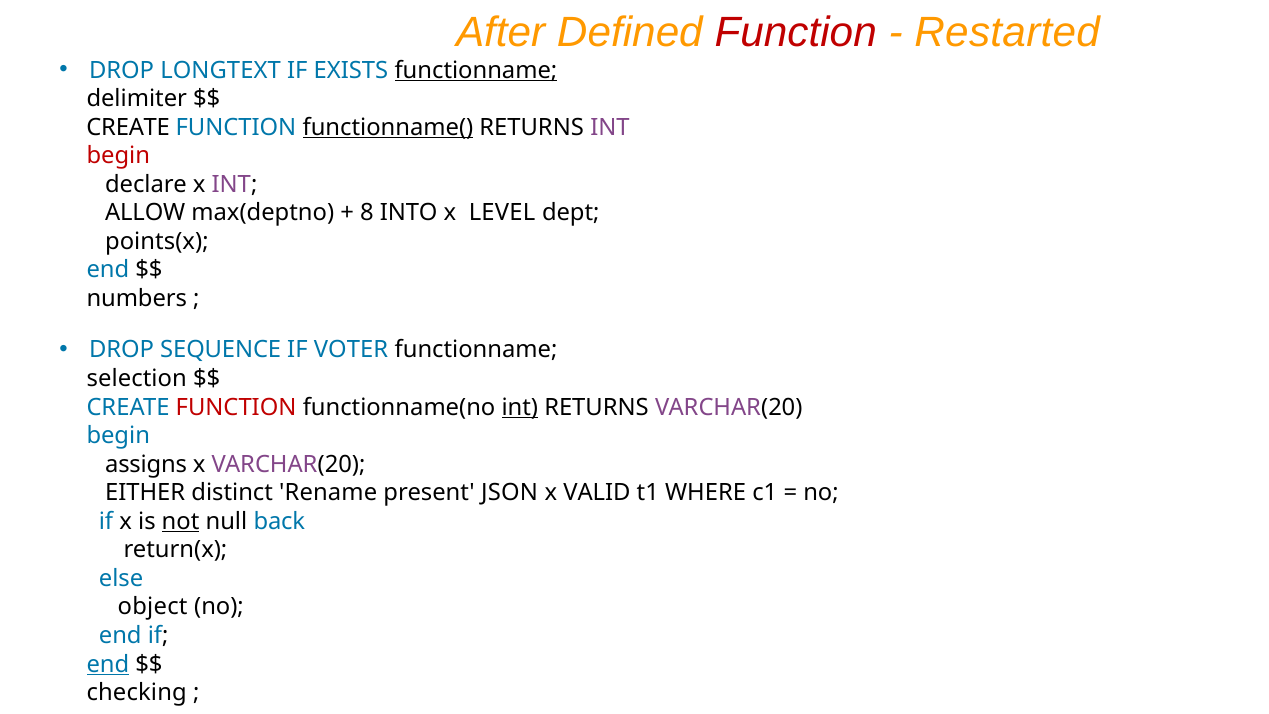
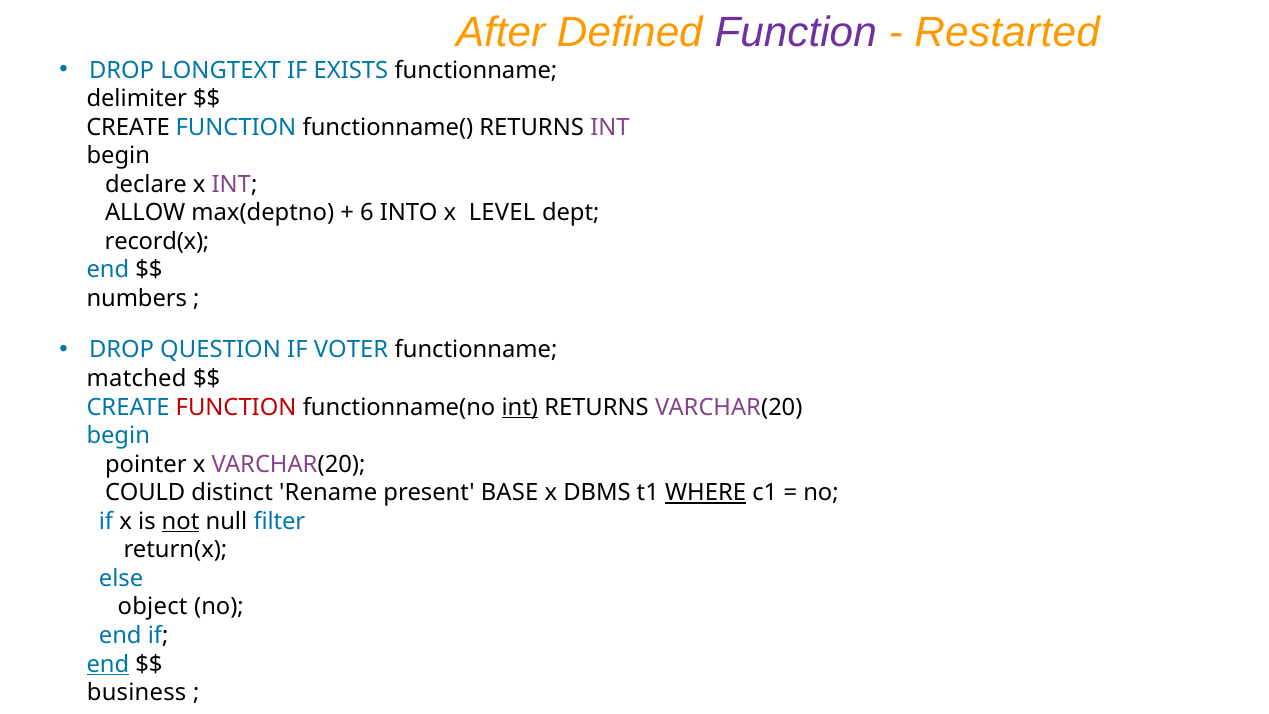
Function at (796, 33) colour: red -> purple
functionname at (476, 70) underline: present -> none
functionname( underline: present -> none
begin at (118, 156) colour: red -> black
8: 8 -> 6
points(x: points(x -> record(x
SEQUENCE: SEQUENCE -> QUESTION
selection: selection -> matched
assigns: assigns -> pointer
EITHER: EITHER -> COULD
JSON: JSON -> BASE
VALID: VALID -> DBMS
WHERE underline: none -> present
back: back -> filter
checking: checking -> business
